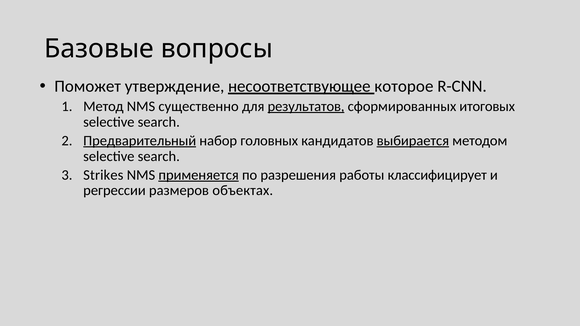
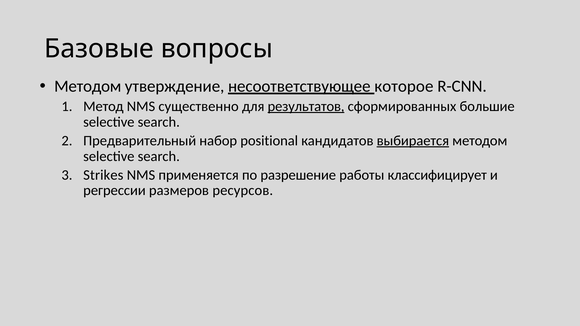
Поможет at (88, 86): Поможет -> Методом
итоговых: итоговых -> большие
Предварительный underline: present -> none
головных: головных -> positional
применяется underline: present -> none
разрешения: разрешения -> разрешение
объектах: объектах -> ресурсов
